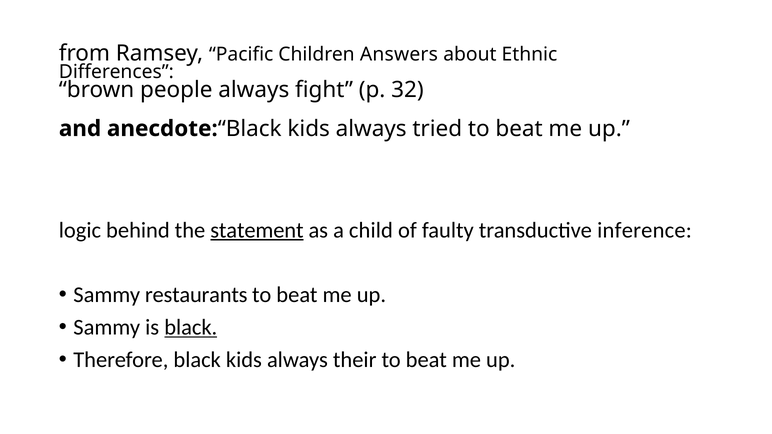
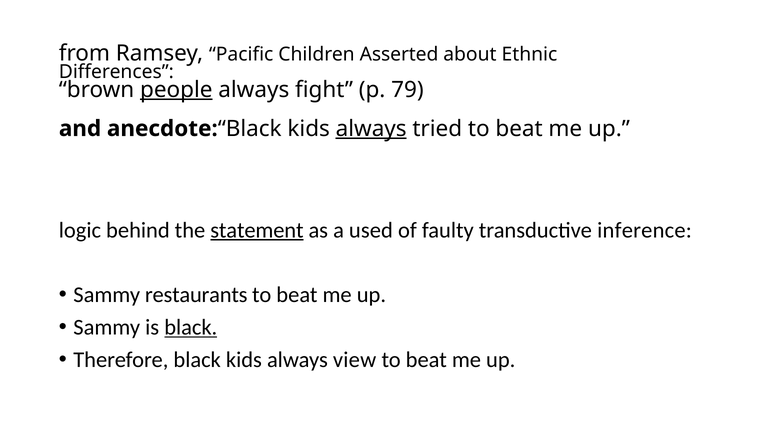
Answers: Answers -> Asserted
people underline: none -> present
32: 32 -> 79
always at (371, 129) underline: none -> present
child: child -> used
their: their -> view
